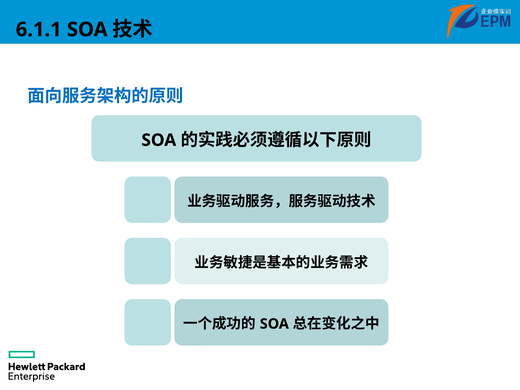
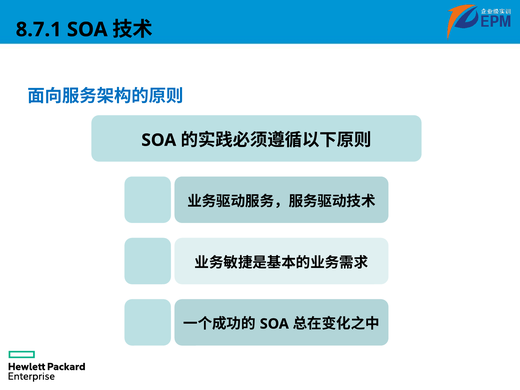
6.1.1: 6.1.1 -> 8.7.1
